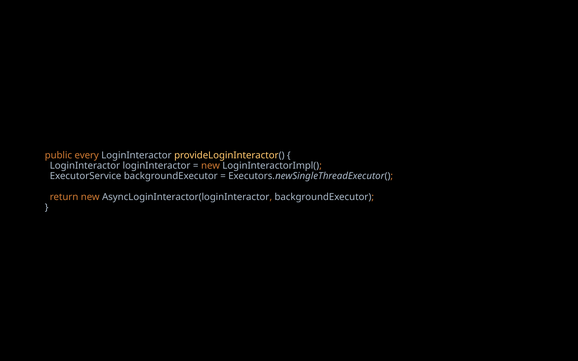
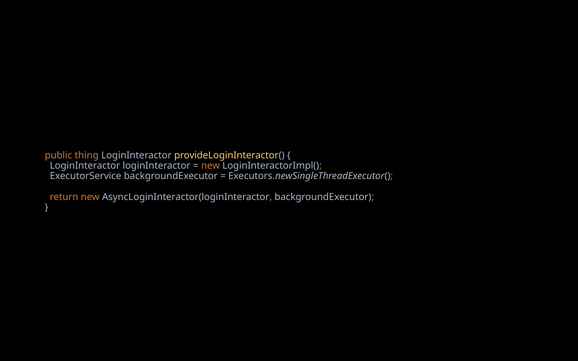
every: every -> thing
